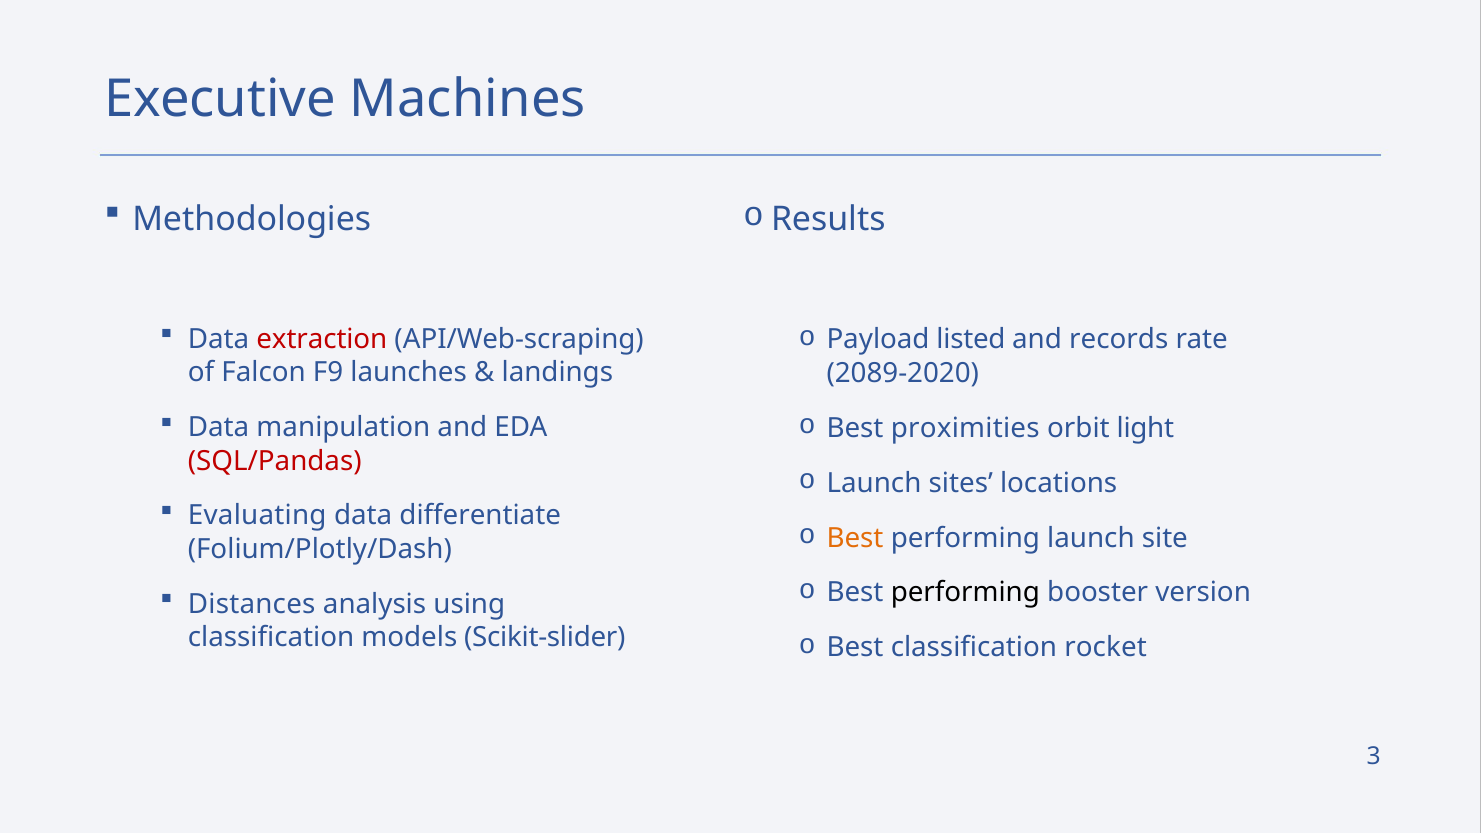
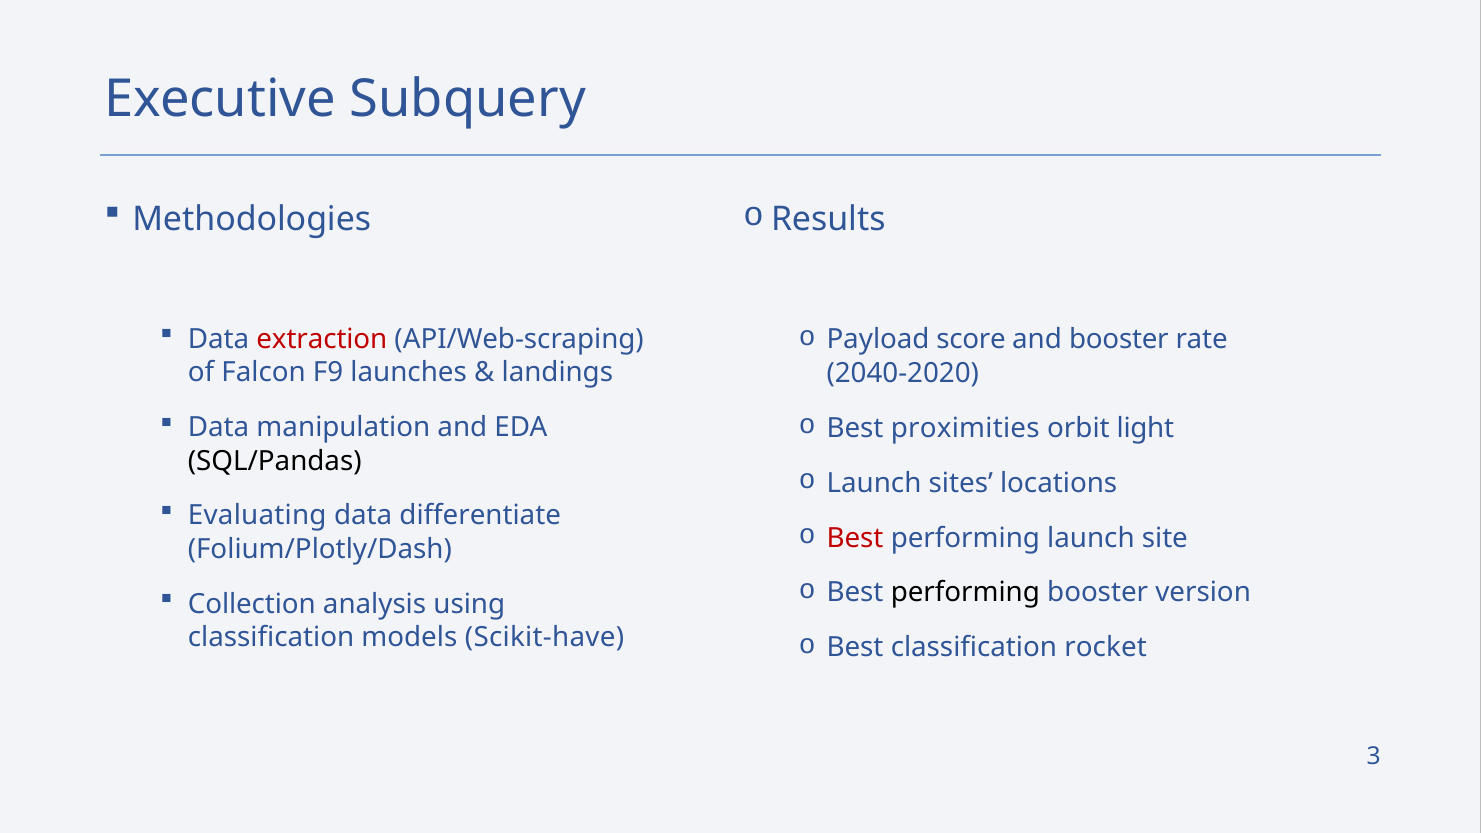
Machines: Machines -> Subquery
listed: listed -> score
and records: records -> booster
2089-2020: 2089-2020 -> 2040-2020
SQL/Pandas colour: red -> black
Best at (855, 538) colour: orange -> red
Distances: Distances -> Collection
Scikit-slider: Scikit-slider -> Scikit-have
